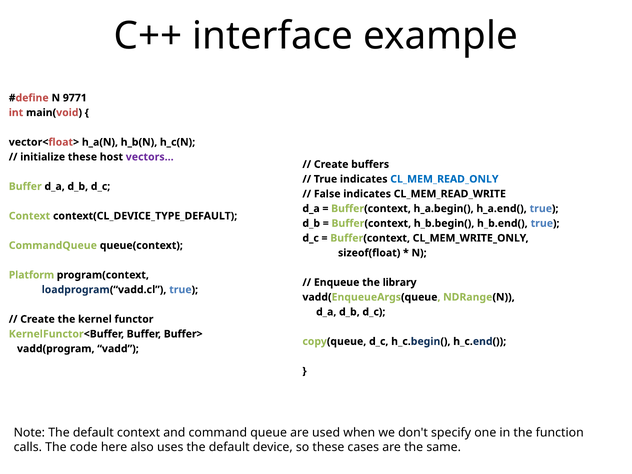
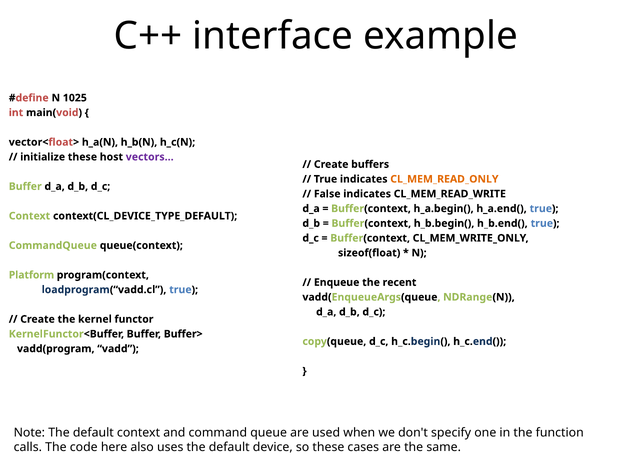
9771: 9771 -> 1025
CL_MEM_READ_ONLY colour: blue -> orange
library: library -> recent
